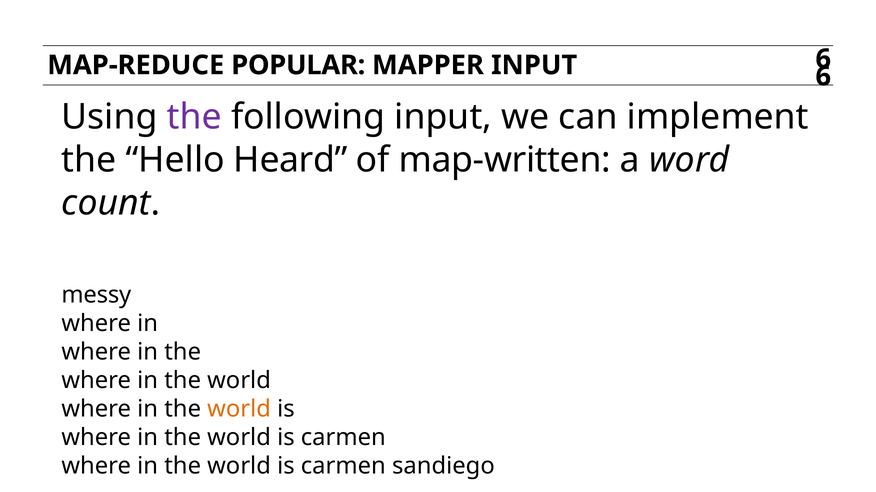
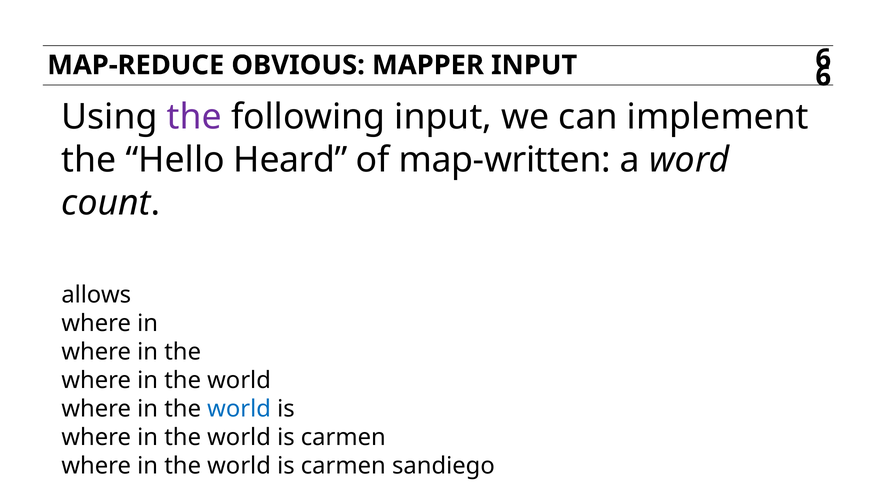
POPULAR: POPULAR -> OBVIOUS
messy: messy -> allows
world at (239, 409) colour: orange -> blue
